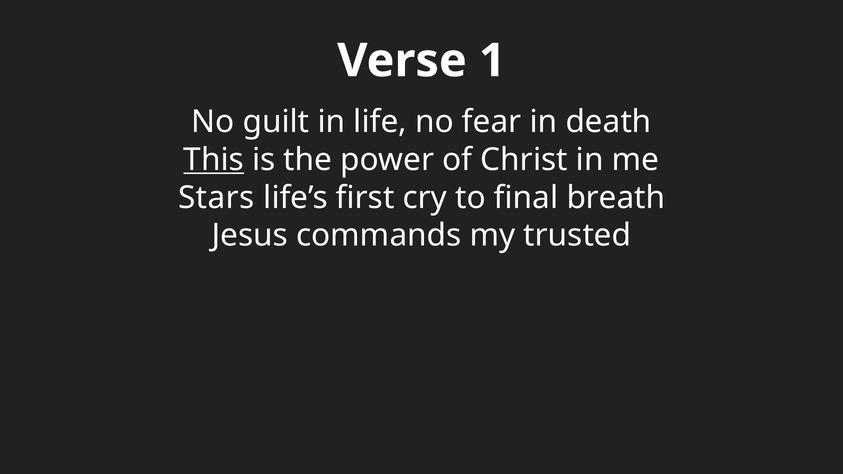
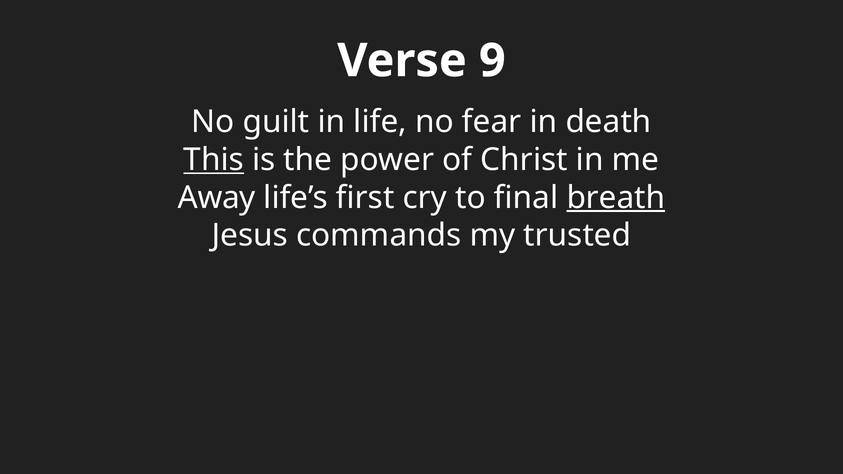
1: 1 -> 9
Stars: Stars -> Away
breath underline: none -> present
